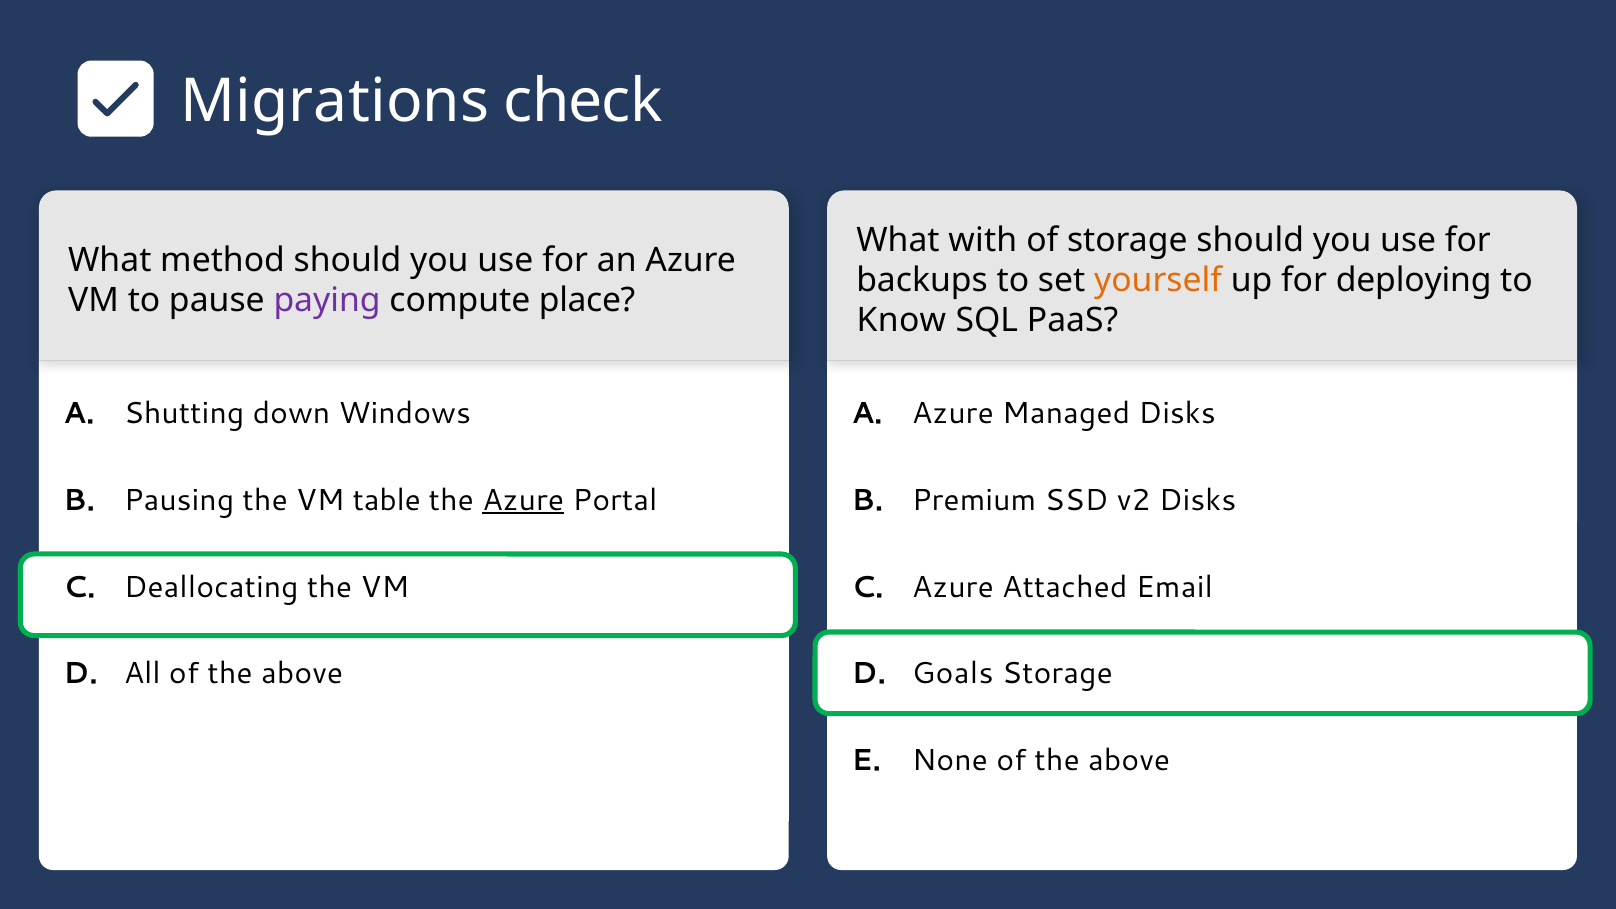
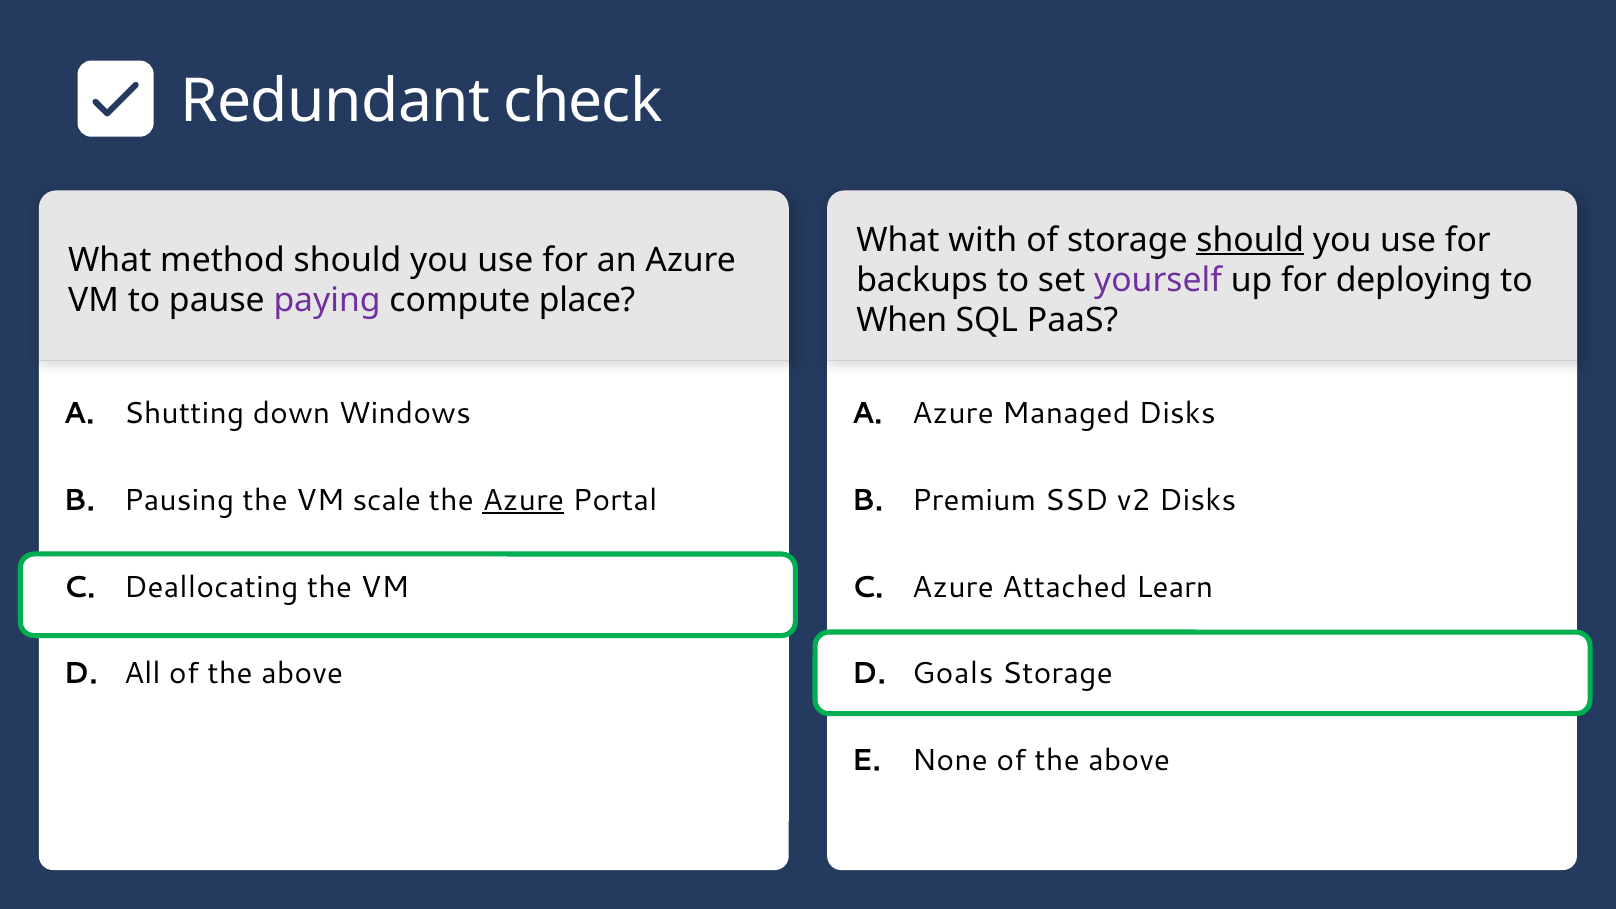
Migrations: Migrations -> Redundant
should at (1250, 240) underline: none -> present
yourself colour: orange -> purple
Know: Know -> When
table: table -> scale
Email: Email -> Learn
